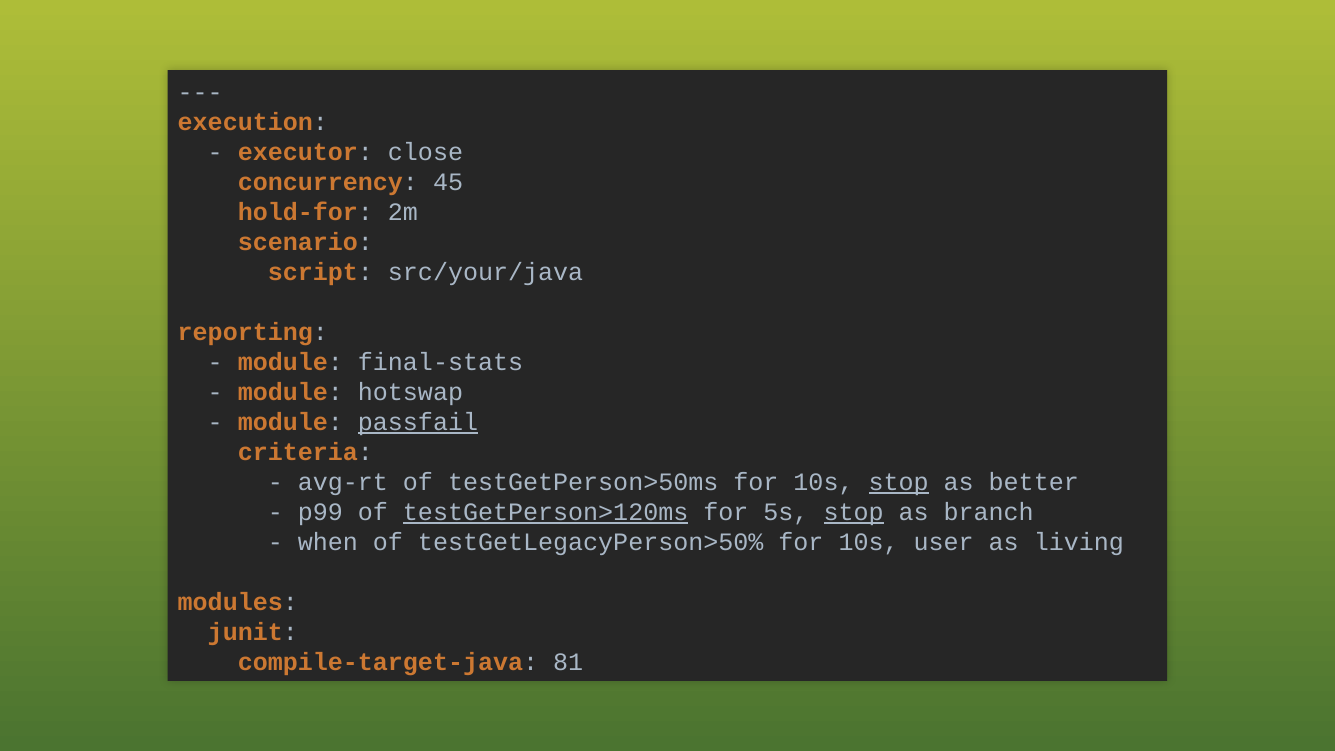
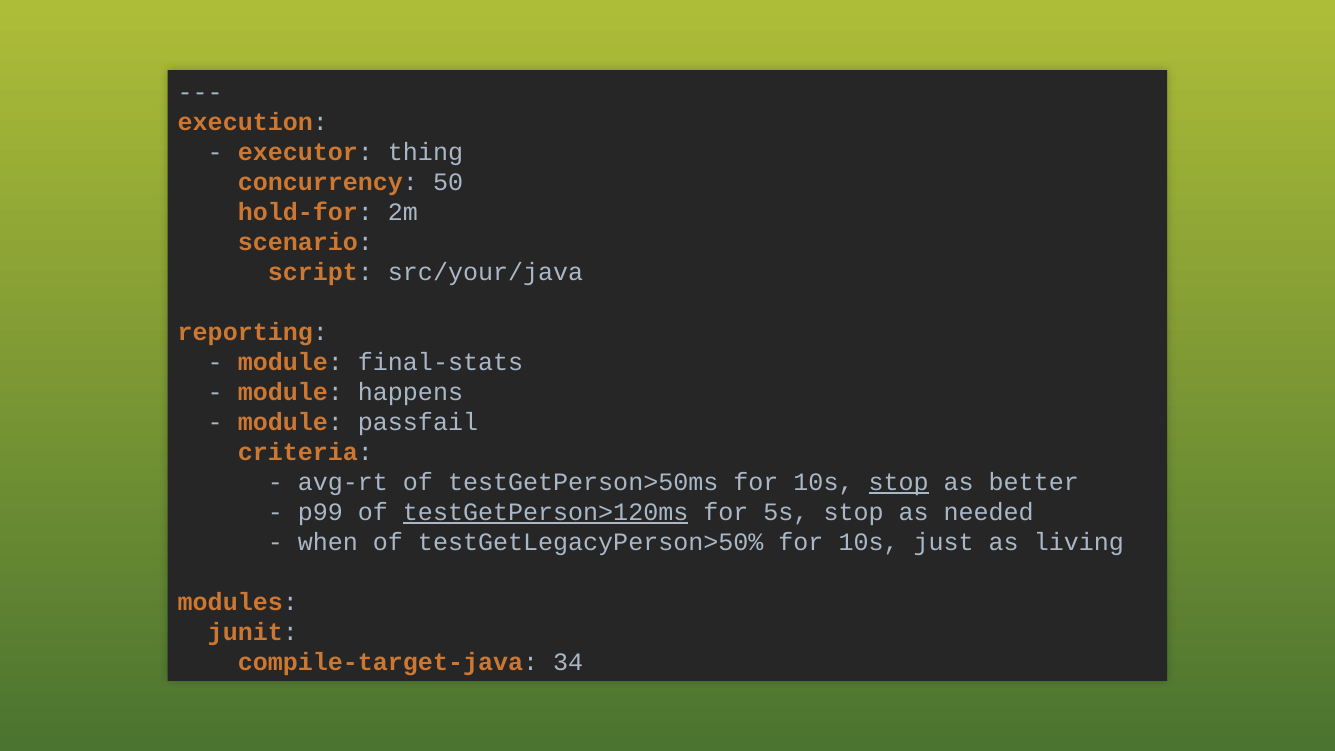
close: close -> thing
45: 45 -> 50
hotswap: hotswap -> happens
passfail underline: present -> none
stop at (854, 512) underline: present -> none
branch: branch -> needed
user: user -> just
81: 81 -> 34
